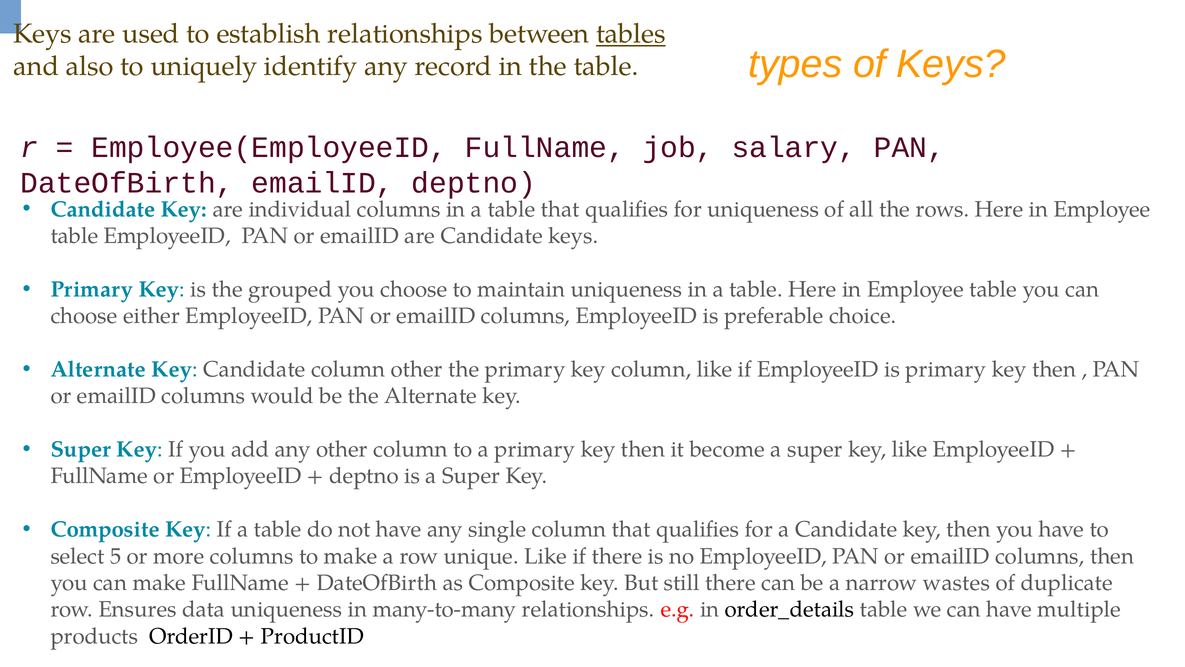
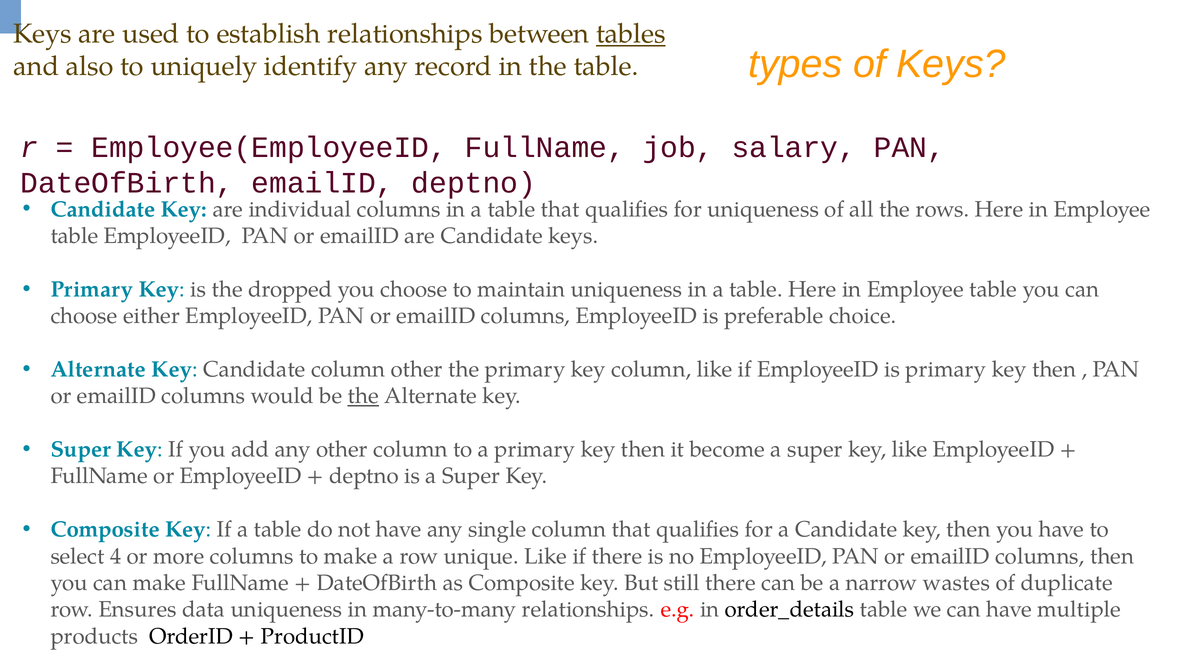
grouped: grouped -> dropped
the at (363, 396) underline: none -> present
5: 5 -> 4
